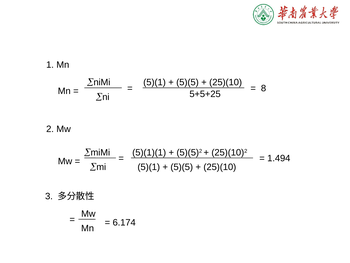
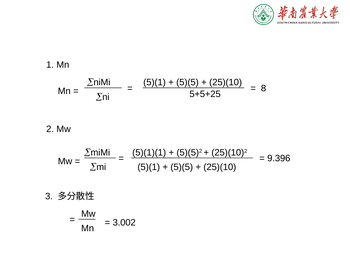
1.494: 1.494 -> 9.396
6.174: 6.174 -> 3.002
